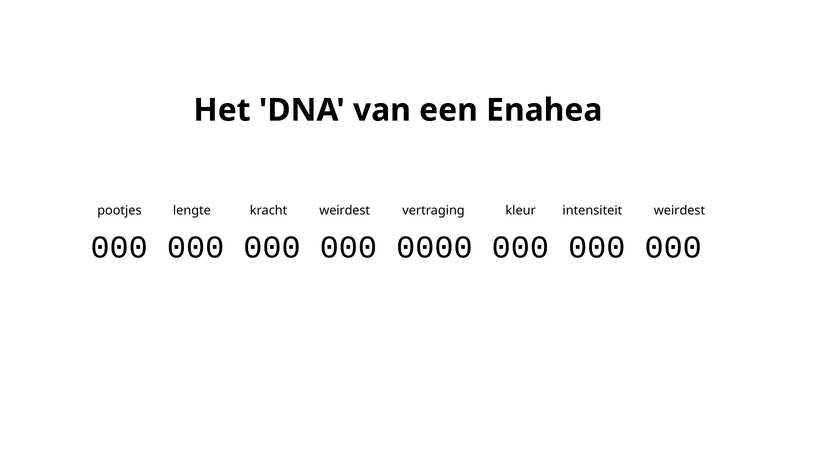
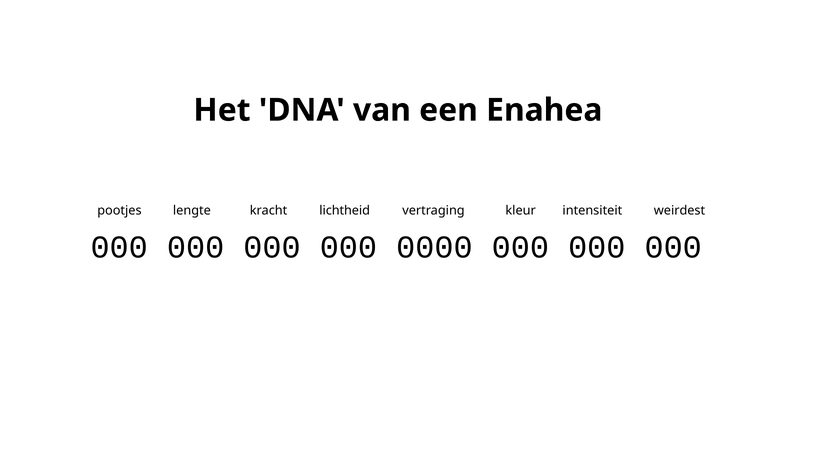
lengte weirdest: weirdest -> lichtheid
